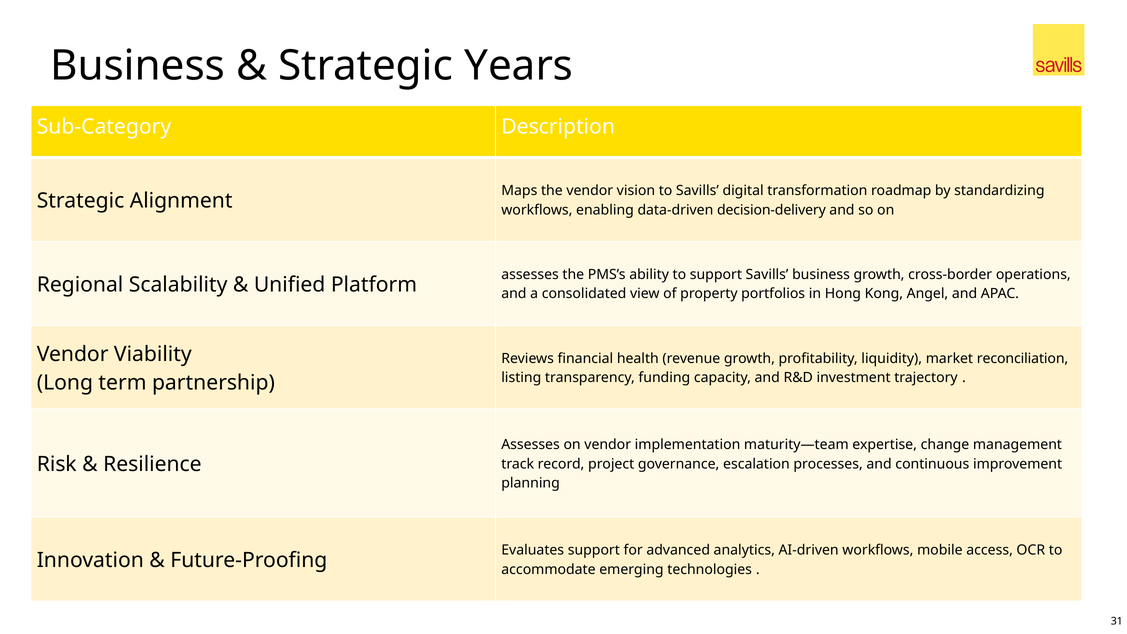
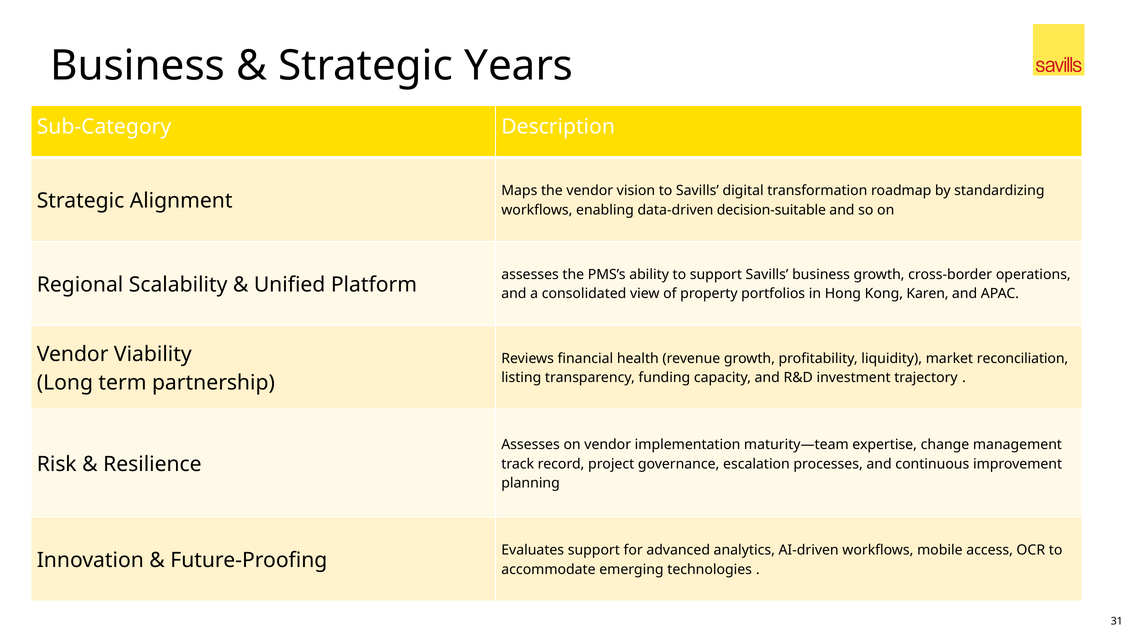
decision-delivery: decision-delivery -> decision-suitable
Angel: Angel -> Karen
